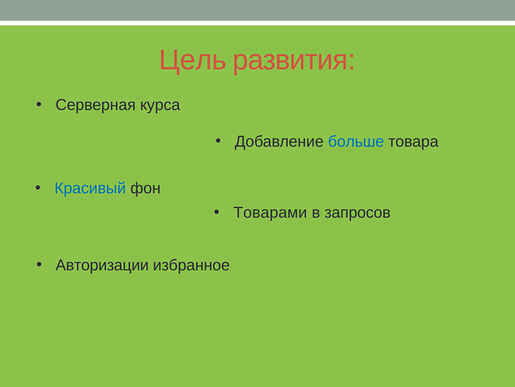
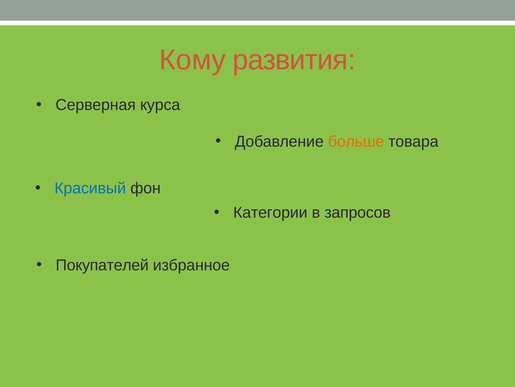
Цель: Цель -> Кому
больше colour: blue -> orange
Товарами: Товарами -> Категории
Авторизации: Авторизации -> Покупателей
